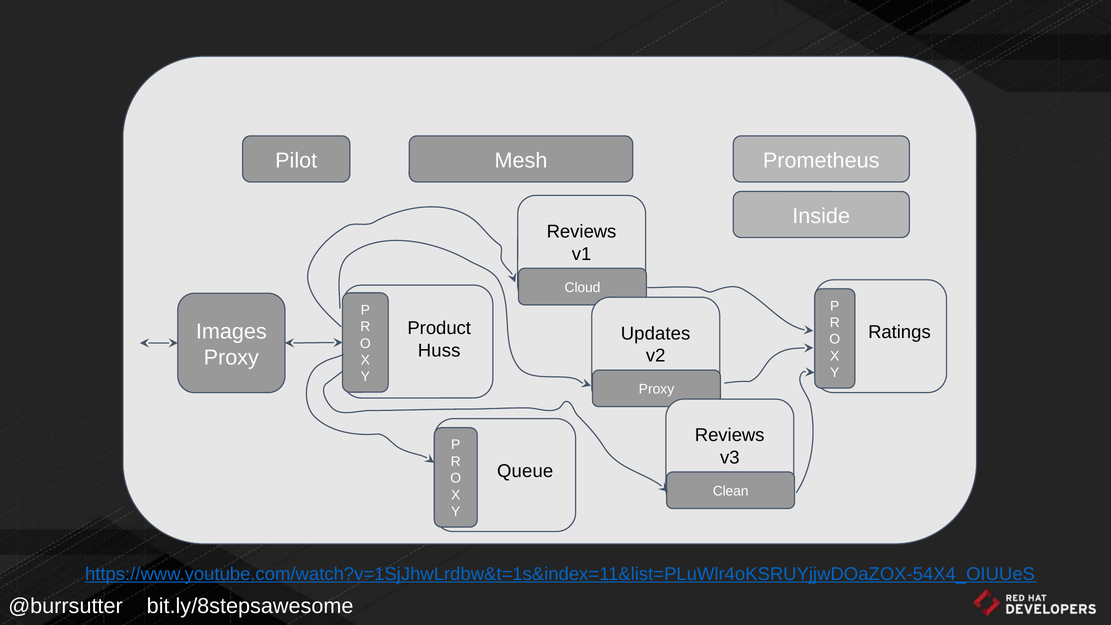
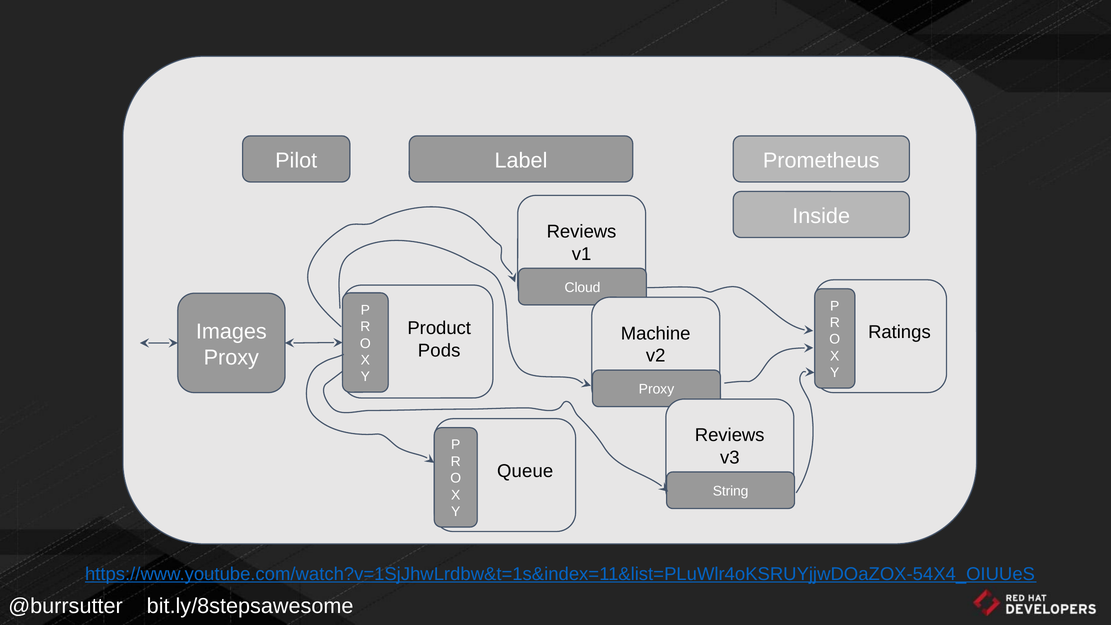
Mesh: Mesh -> Label
Updates: Updates -> Machine
Huss: Huss -> Pods
Clean: Clean -> String
